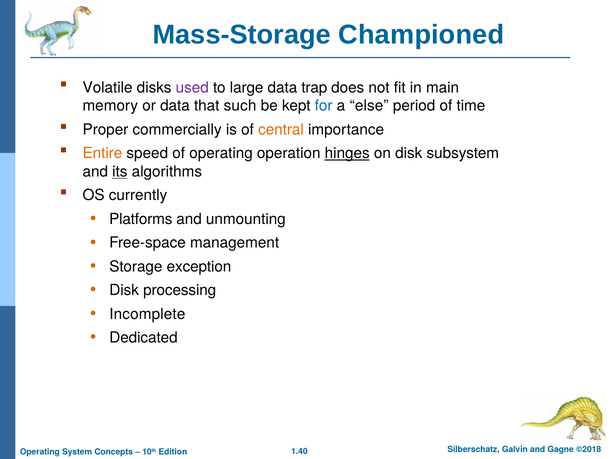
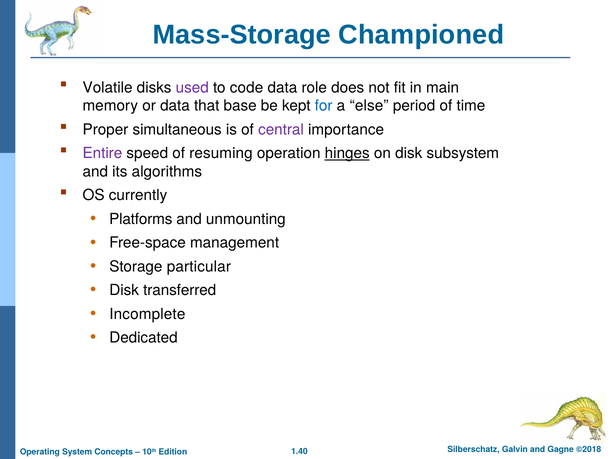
large: large -> code
trap: trap -> role
such: such -> base
commercially: commercially -> simultaneous
central colour: orange -> purple
Entire colour: orange -> purple
of operating: operating -> resuming
its underline: present -> none
exception: exception -> particular
processing: processing -> transferred
